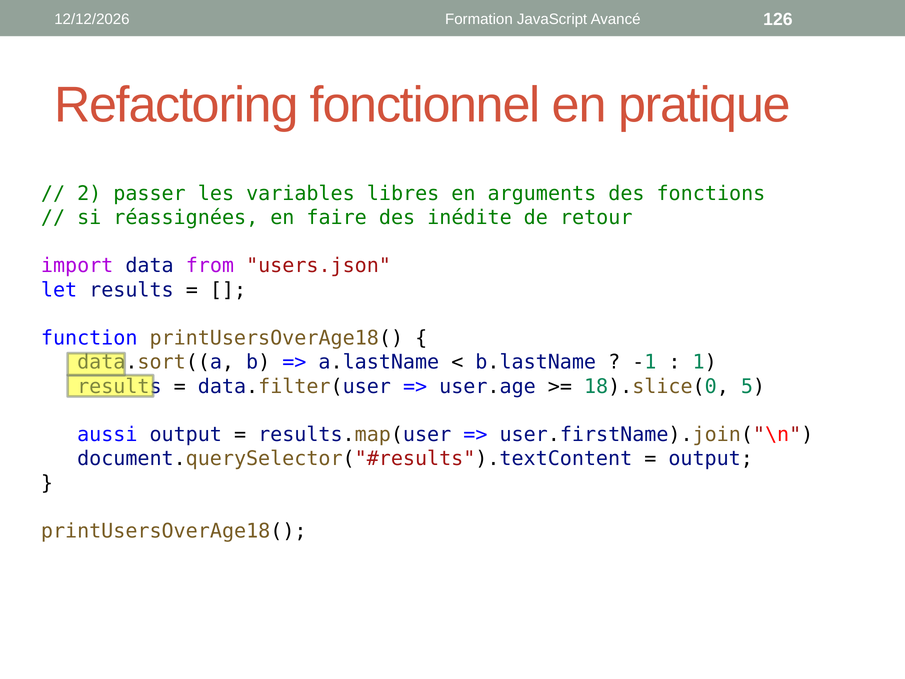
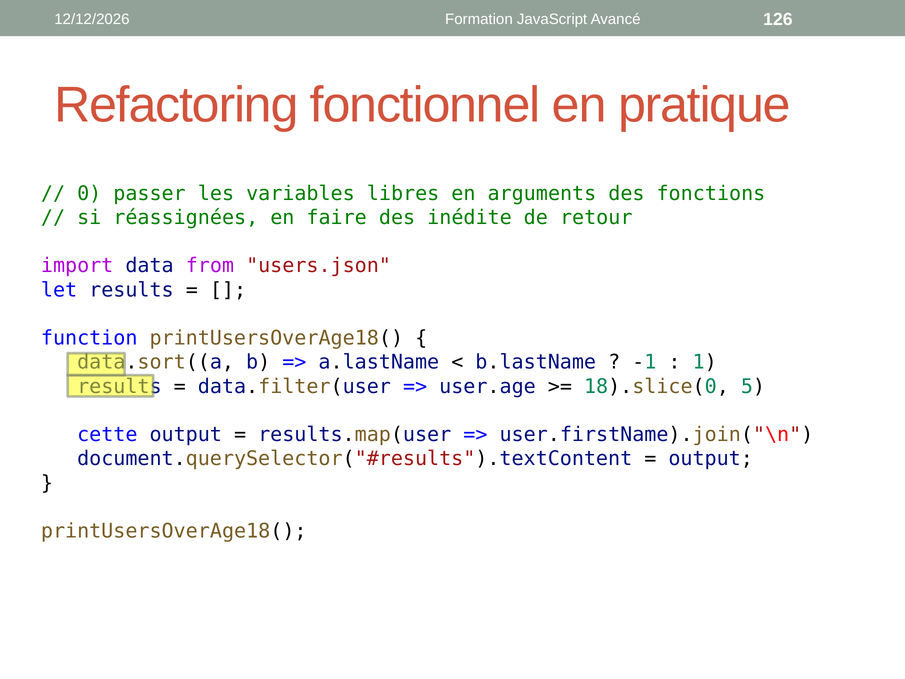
2: 2 -> 0
aussi: aussi -> cette
